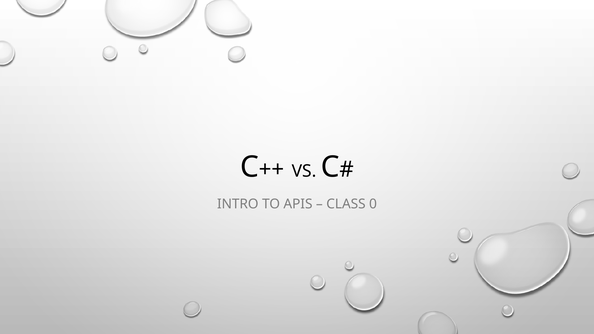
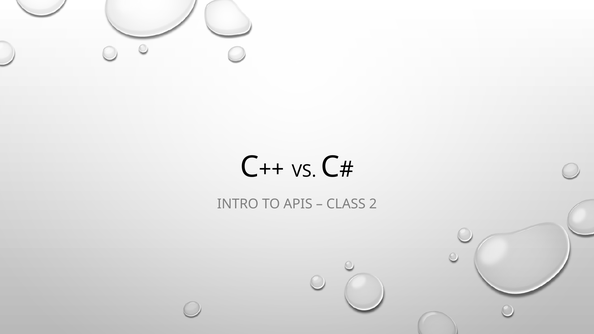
0: 0 -> 2
